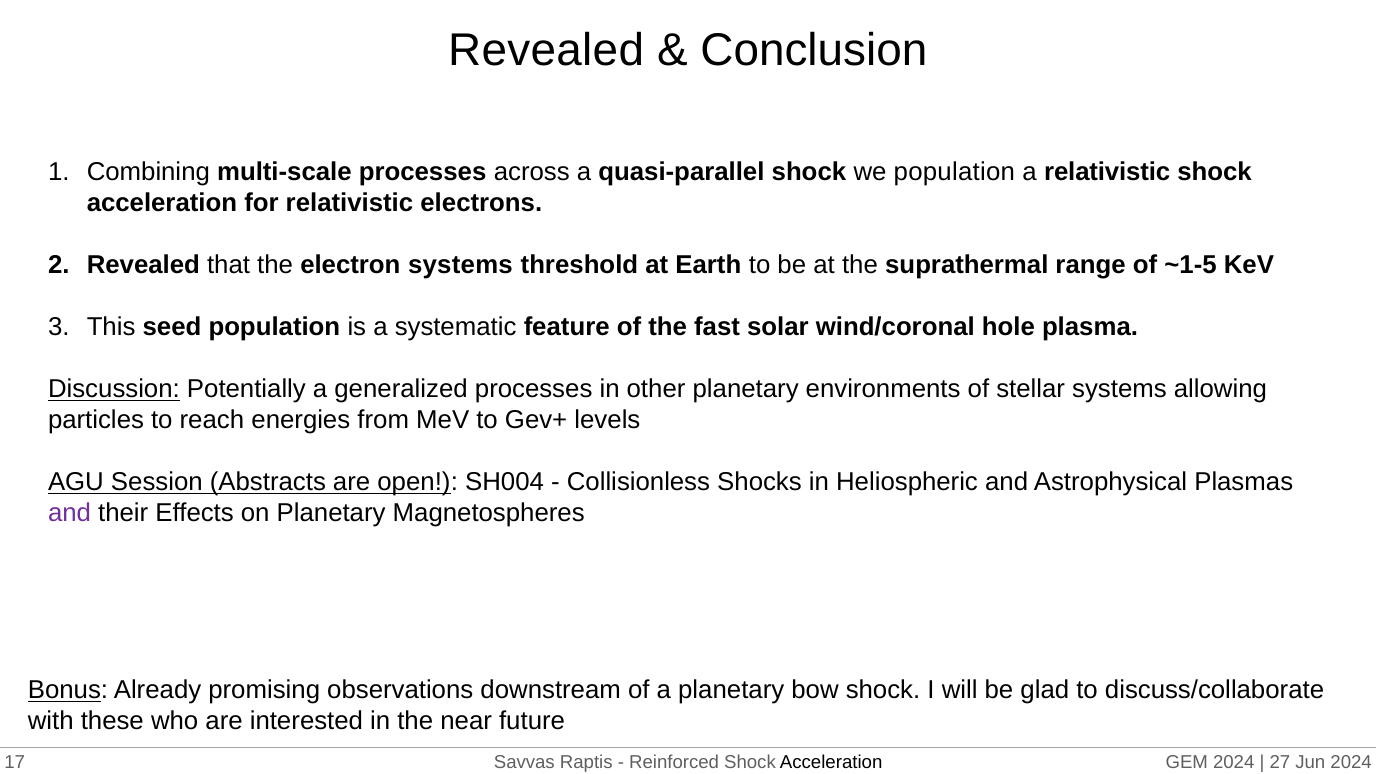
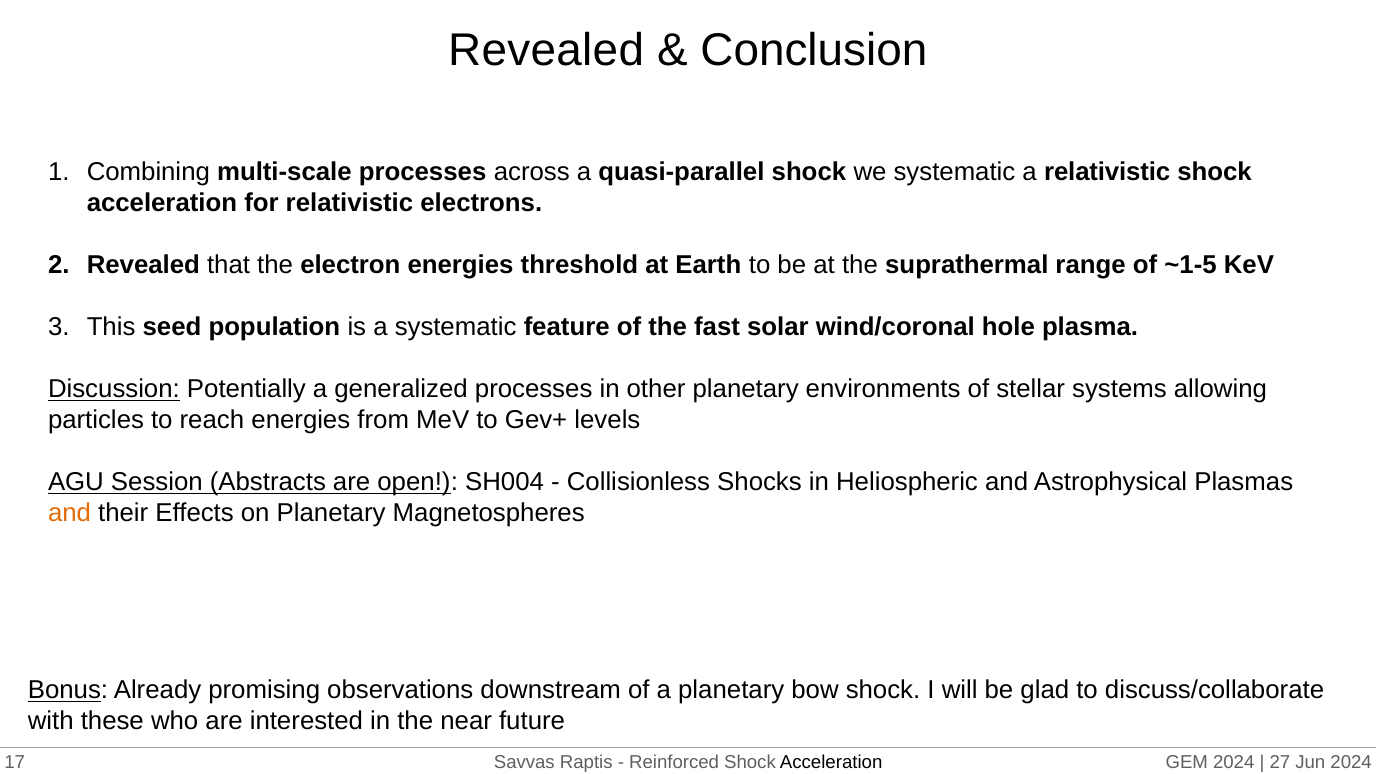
we population: population -> systematic
electron systems: systems -> energies
and at (70, 513) colour: purple -> orange
